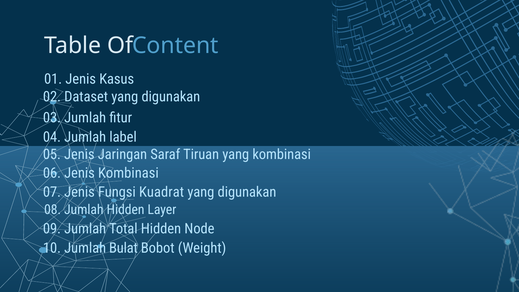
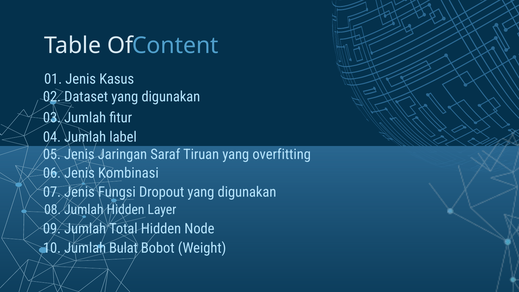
yang kombinasi: kombinasi -> overfitting
Kuadrat: Kuadrat -> Dropout
